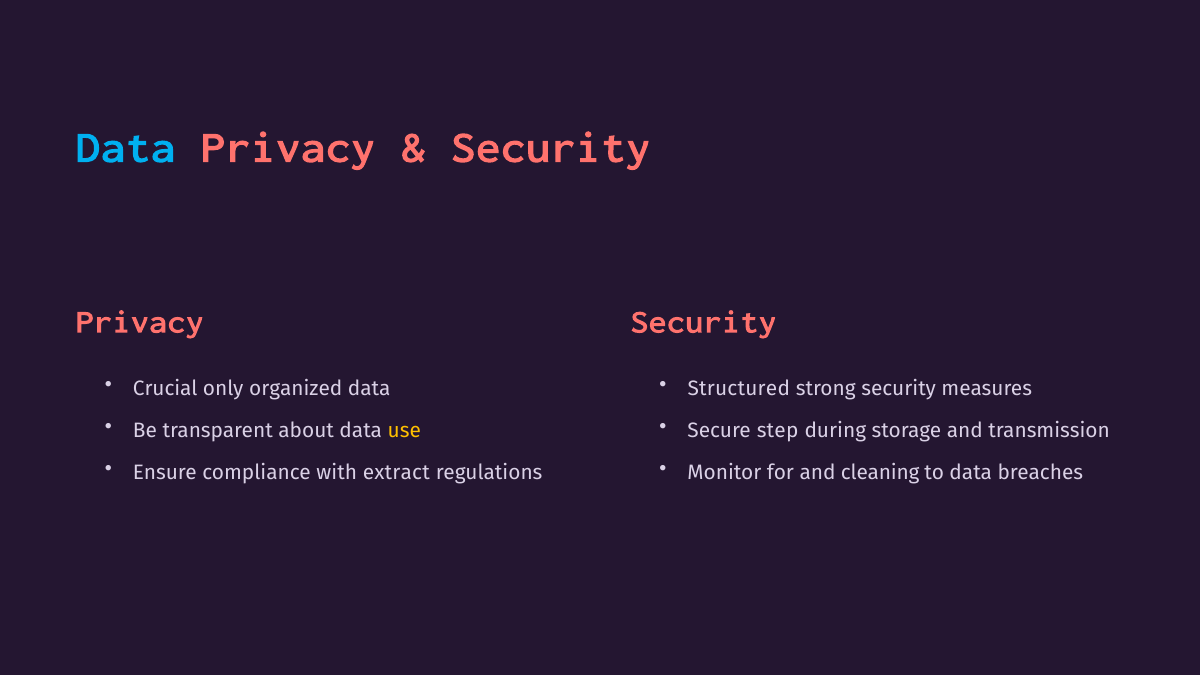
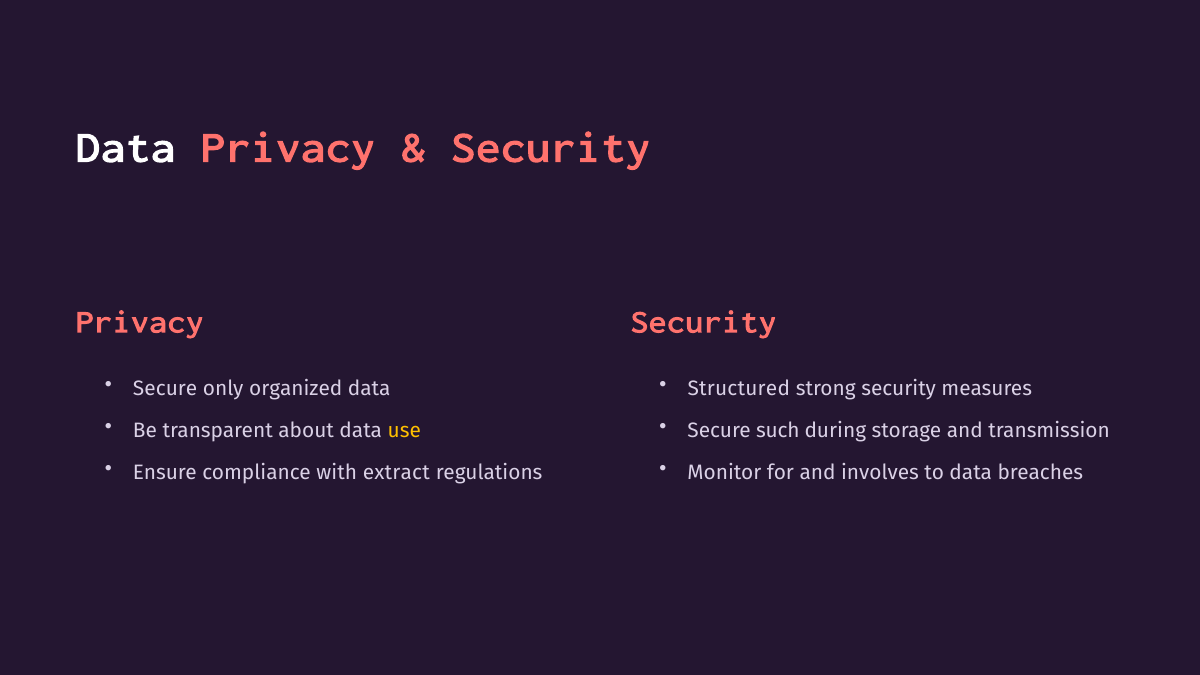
Data at (126, 147) colour: light blue -> white
Crucial at (165, 388): Crucial -> Secure
step: step -> such
cleaning: cleaning -> involves
